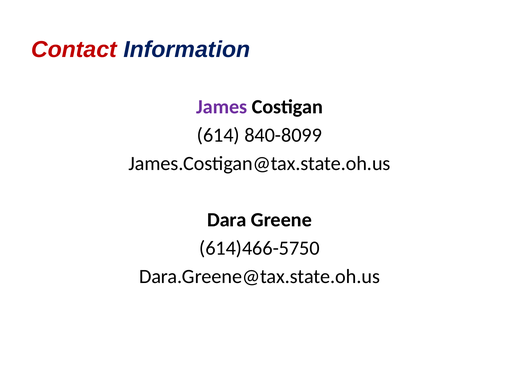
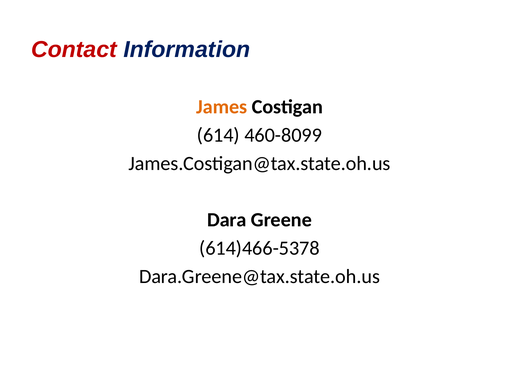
James colour: purple -> orange
840-8099: 840-8099 -> 460-8099
614)466-5750: 614)466-5750 -> 614)466-5378
